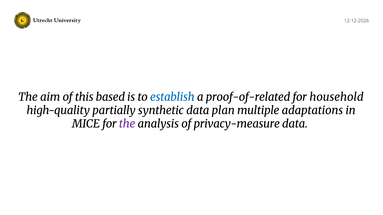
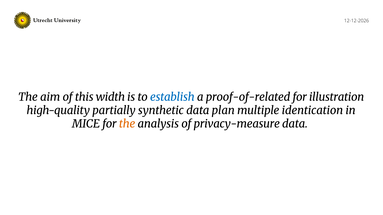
based: based -> width
household: household -> illustration
adaptations: adaptations -> identication
the at (127, 124) colour: purple -> orange
